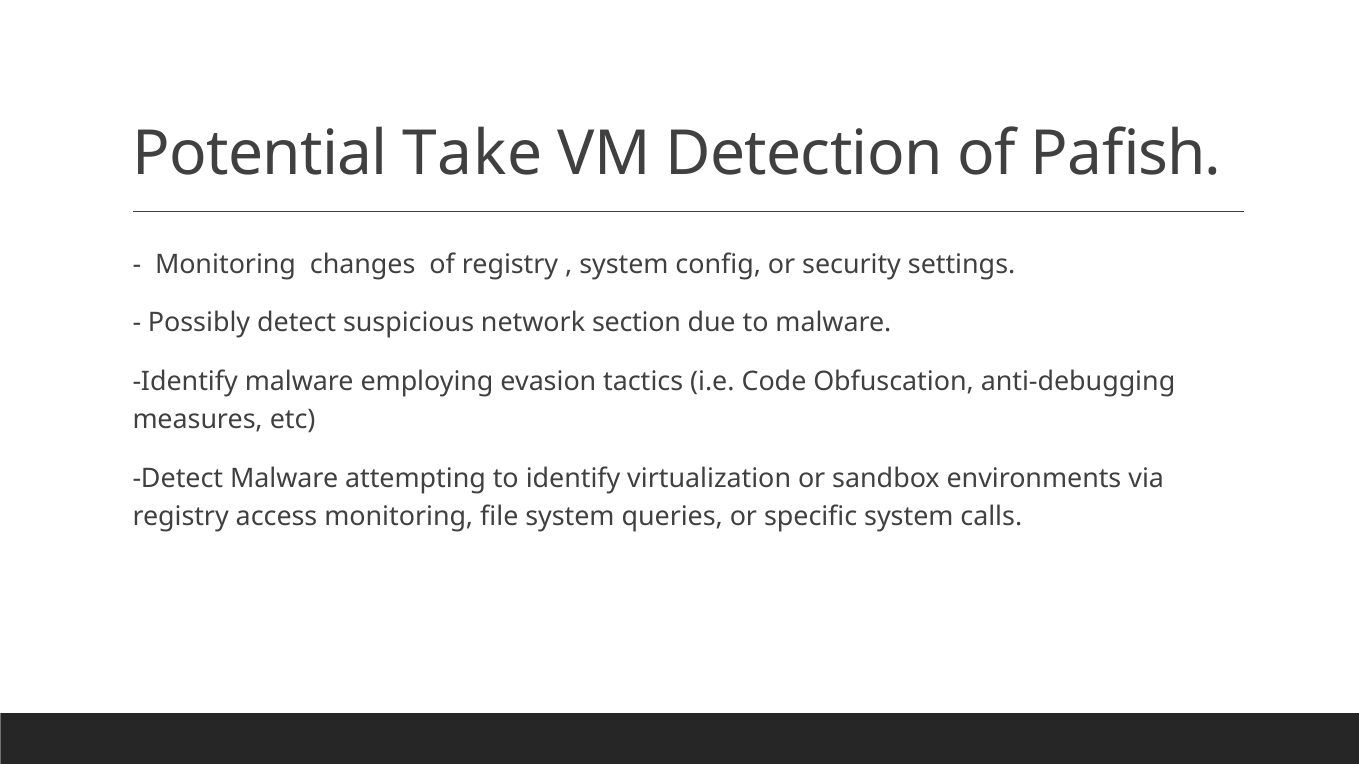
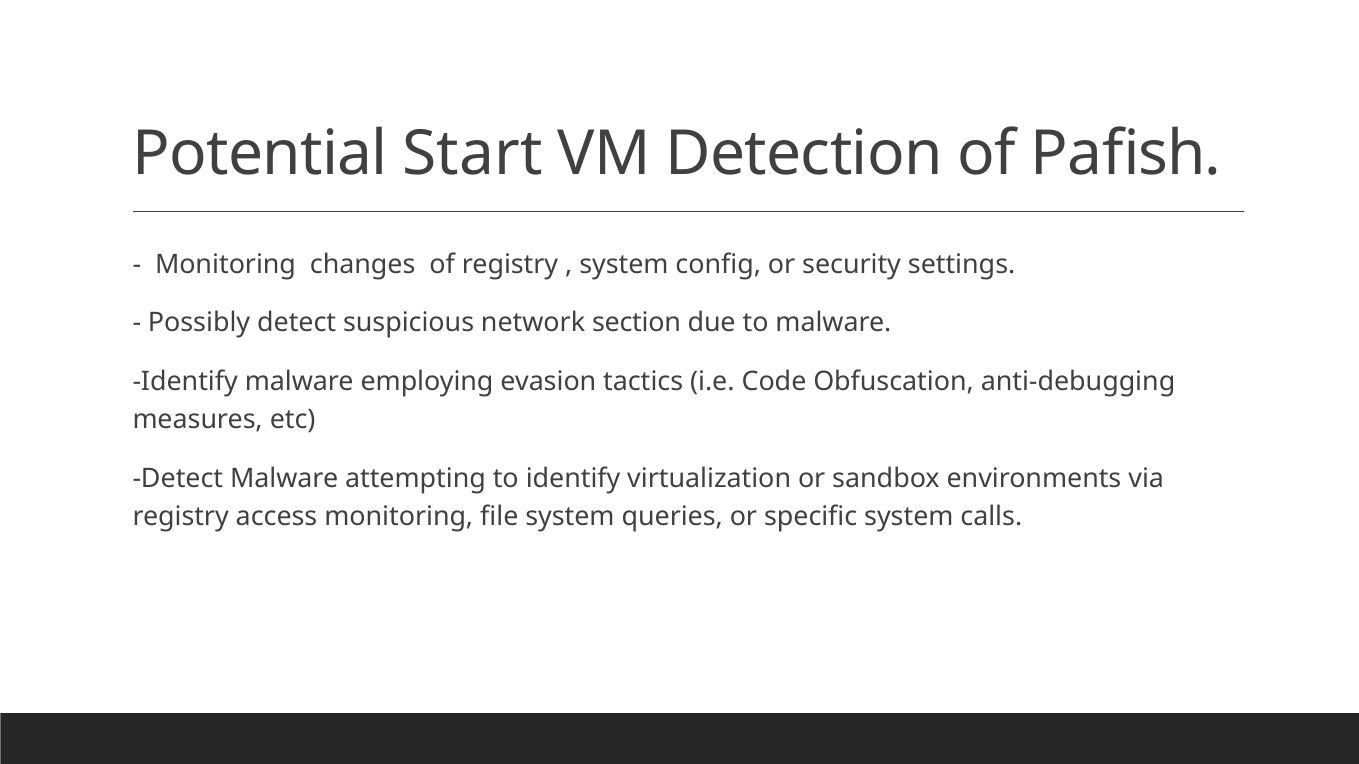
Take: Take -> Start
